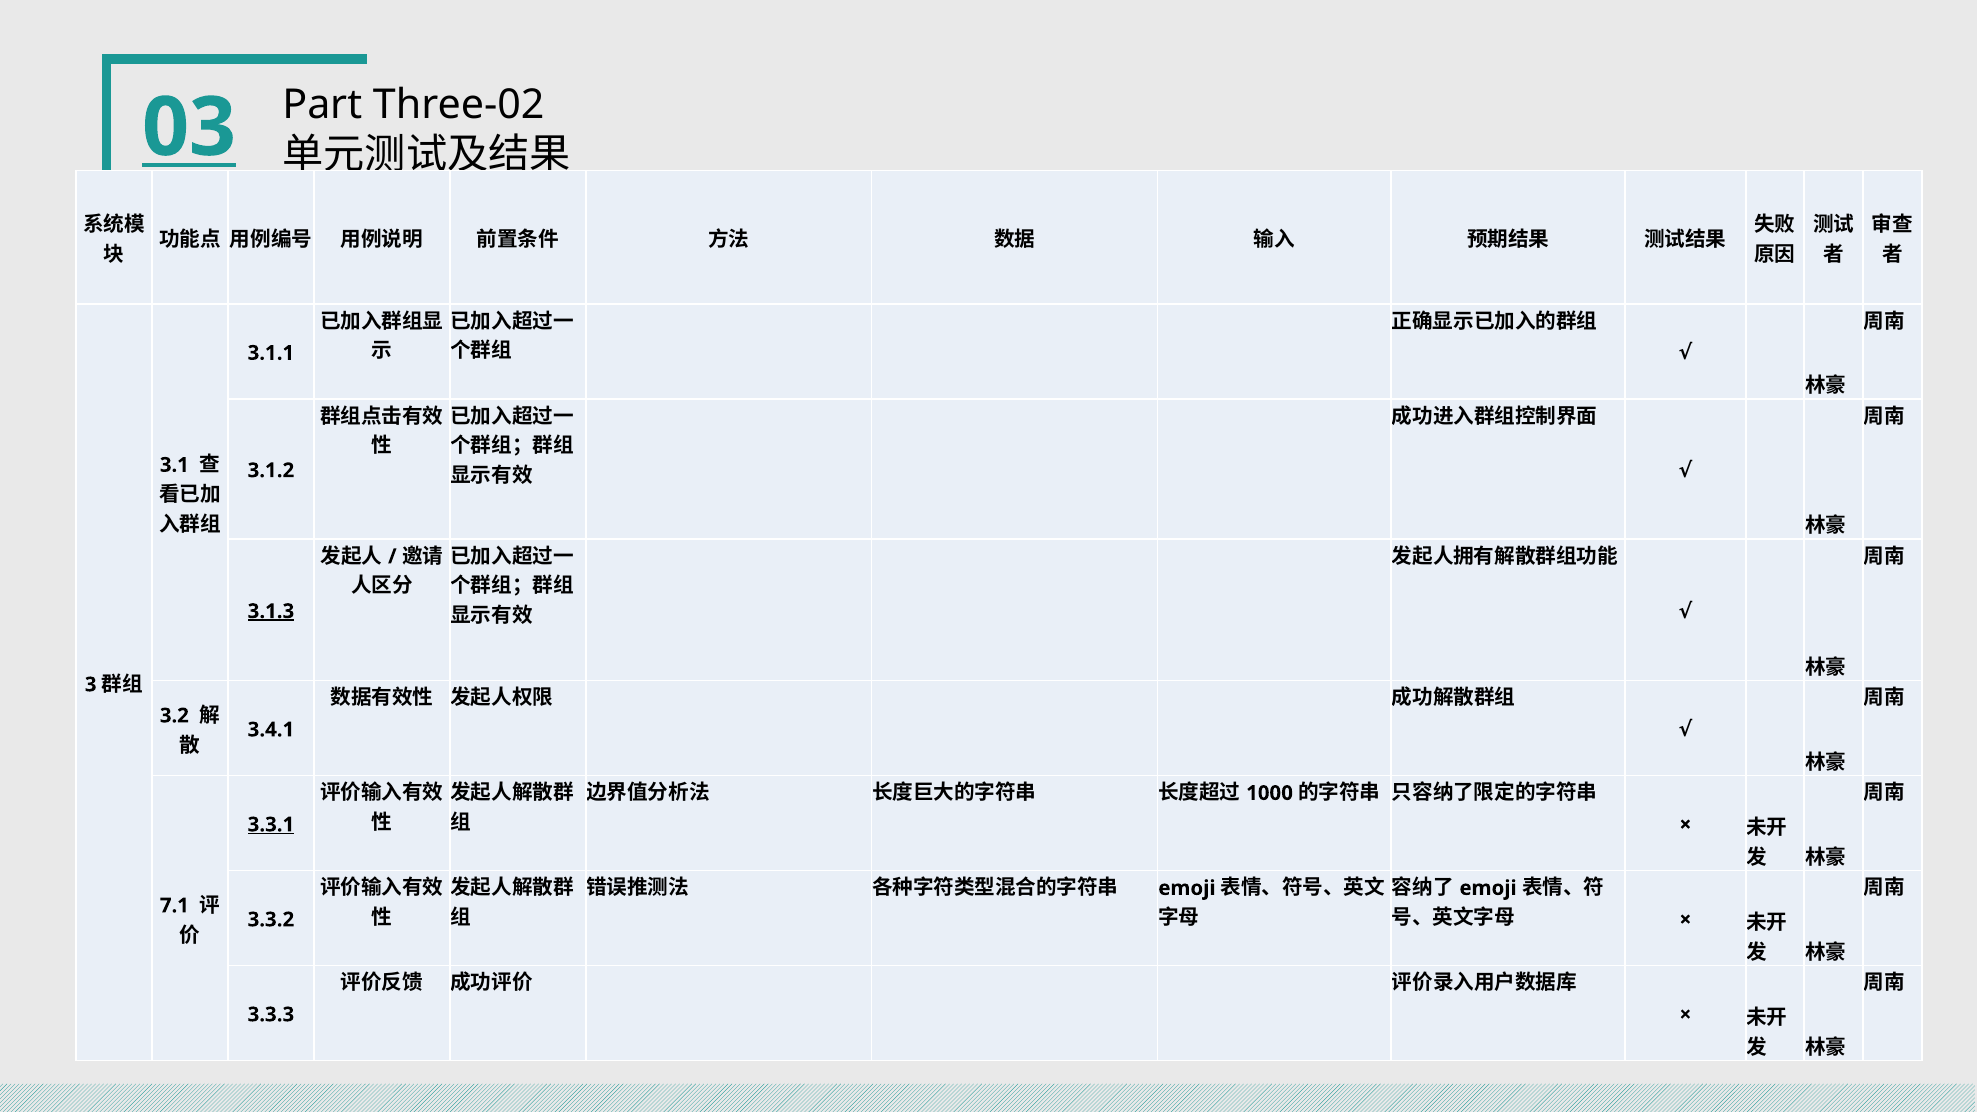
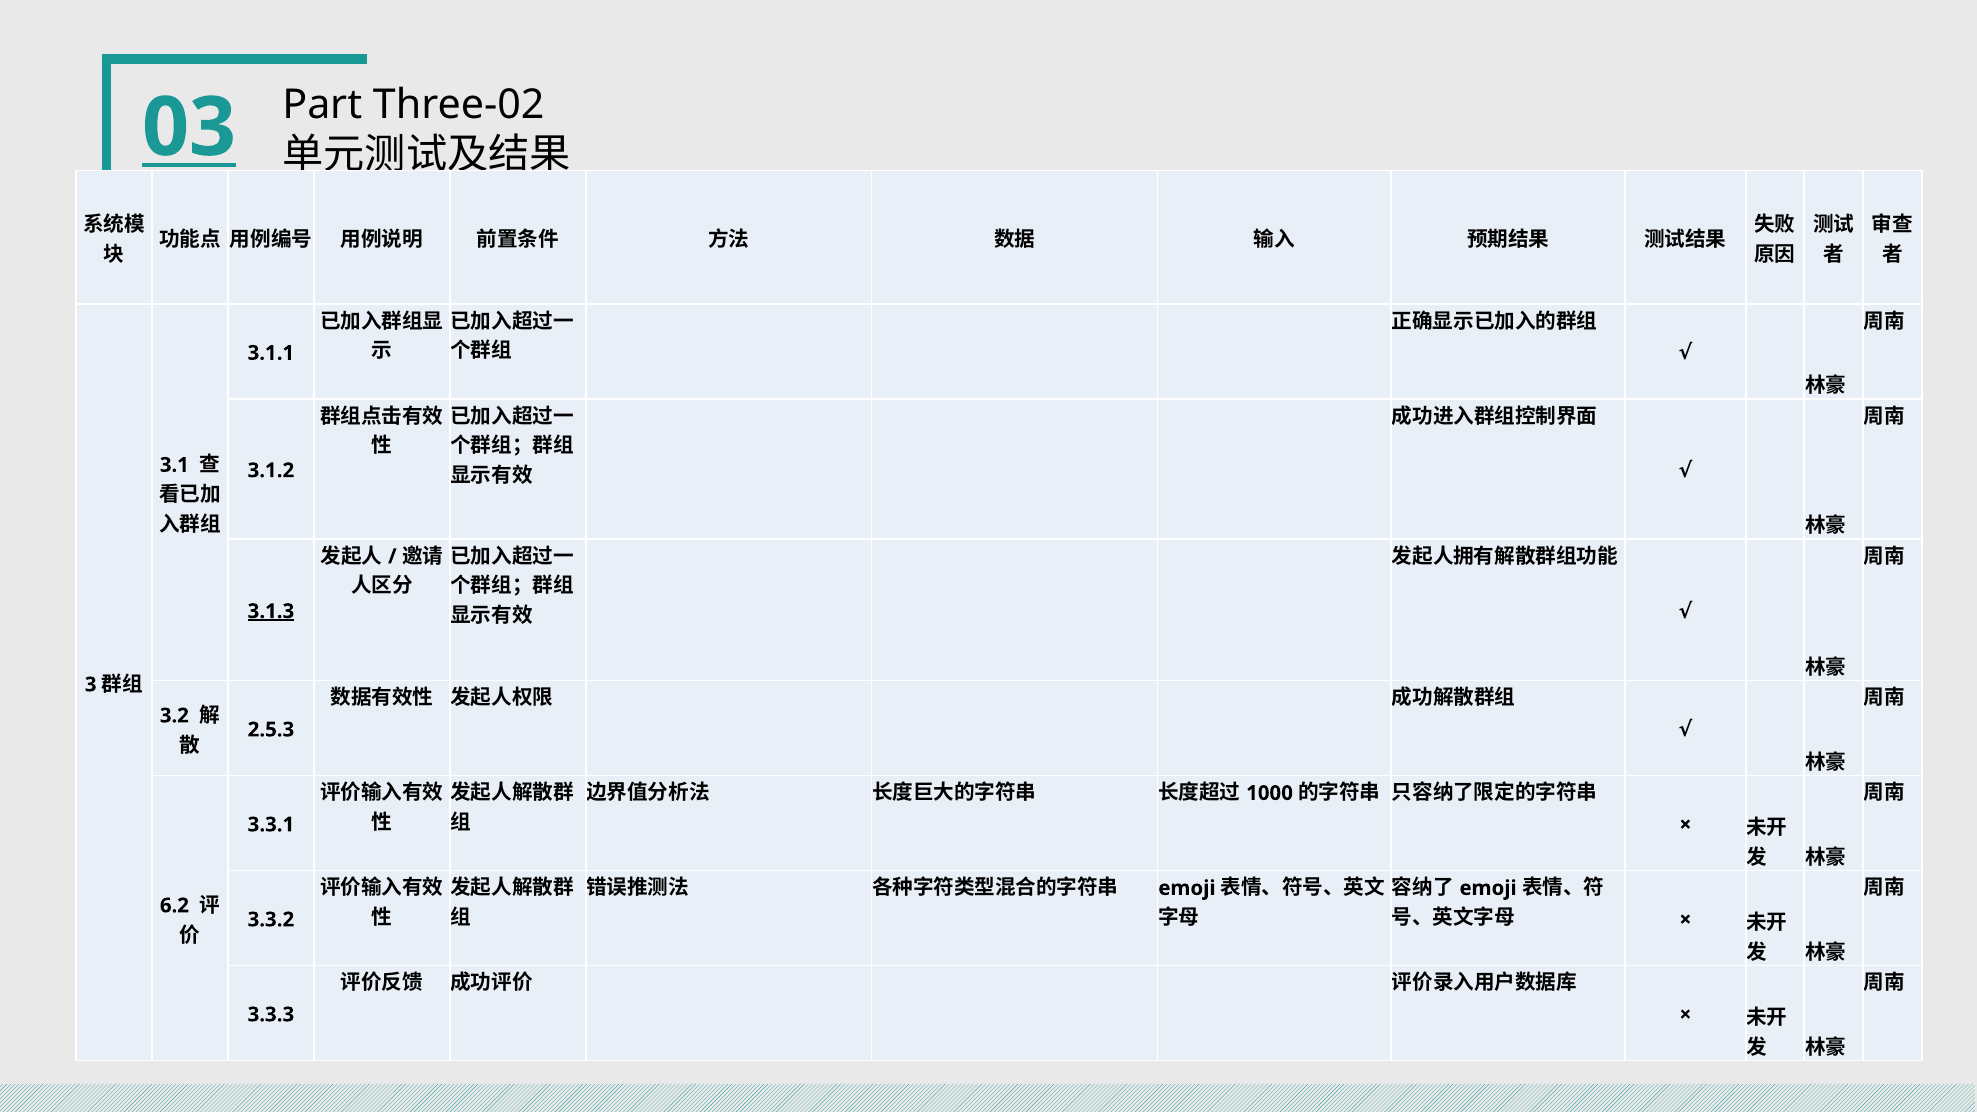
3.4.1: 3.4.1 -> 2.5.3
3.3.1 underline: present -> none
7.1: 7.1 -> 6.2
